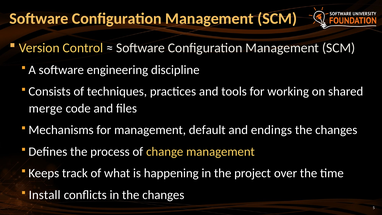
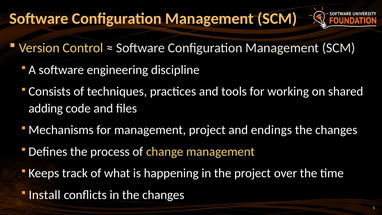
merge: merge -> adding
management default: default -> project
